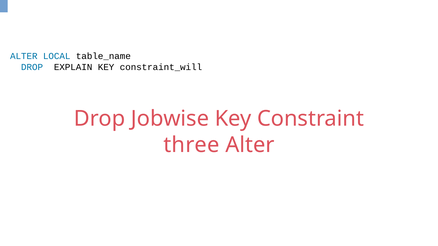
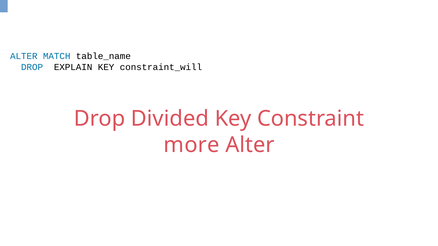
LOCAL: LOCAL -> MATCH
Jobwise: Jobwise -> Divided
three: three -> more
